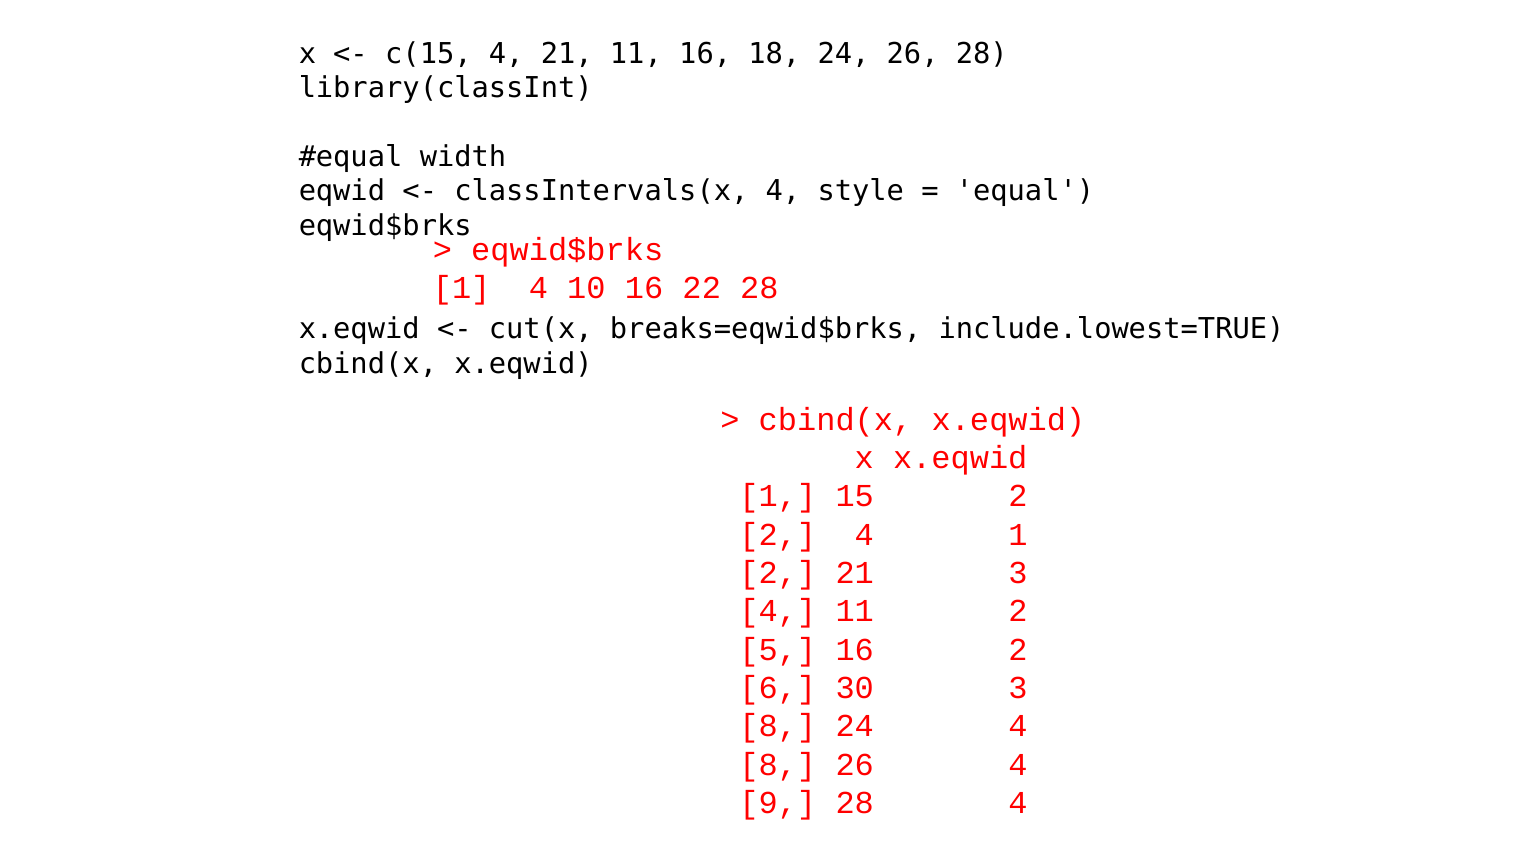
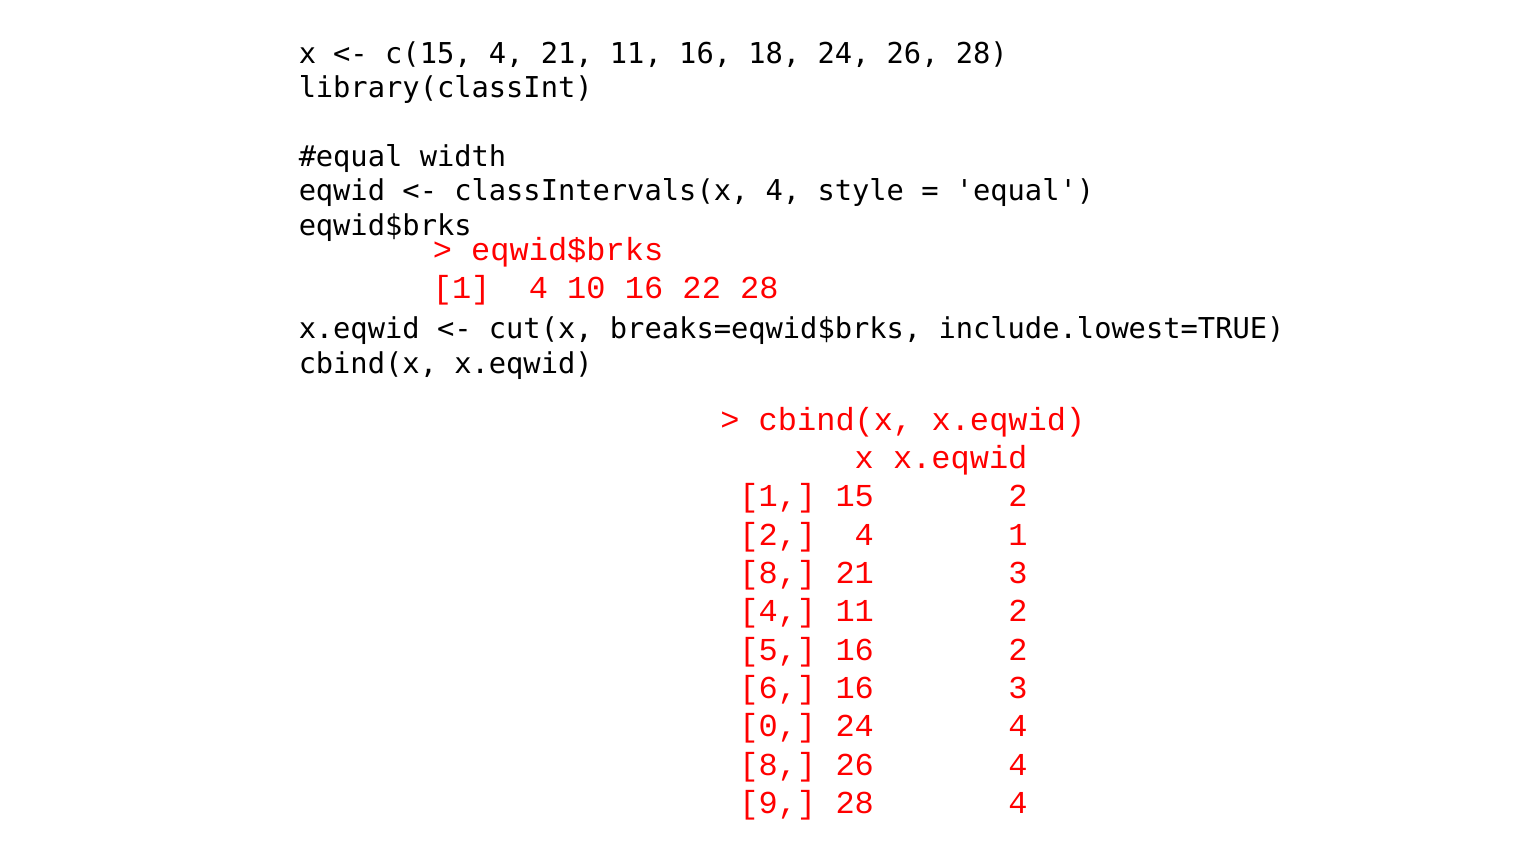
2 at (778, 573): 2 -> 8
6 30: 30 -> 16
8 at (778, 727): 8 -> 0
